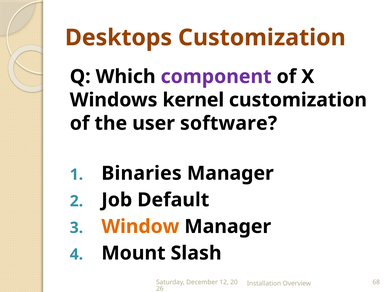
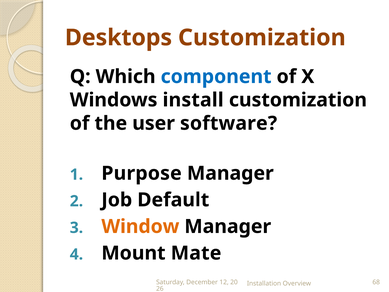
component colour: purple -> blue
kernel: kernel -> install
Binaries: Binaries -> Purpose
Slash: Slash -> Mate
